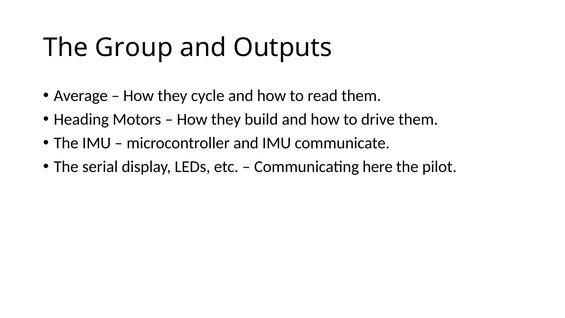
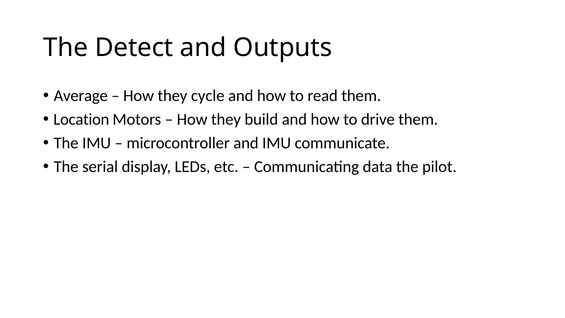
Group: Group -> Detect
Heading: Heading -> Location
here: here -> data
